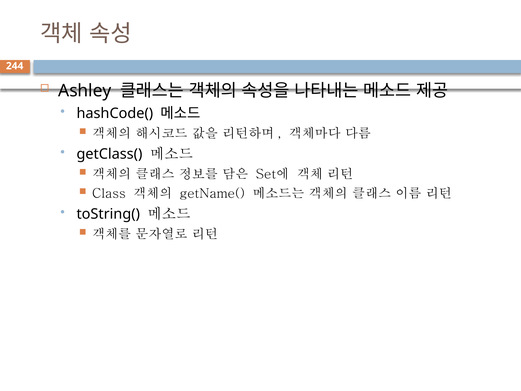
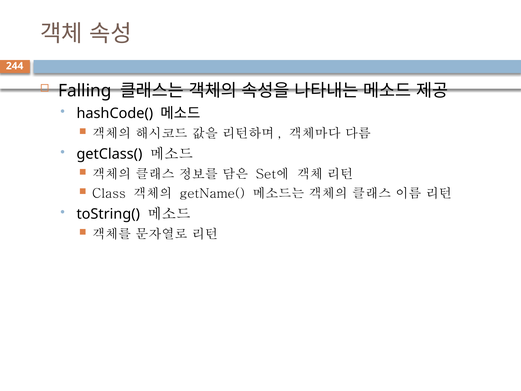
Ashley: Ashley -> Falling
